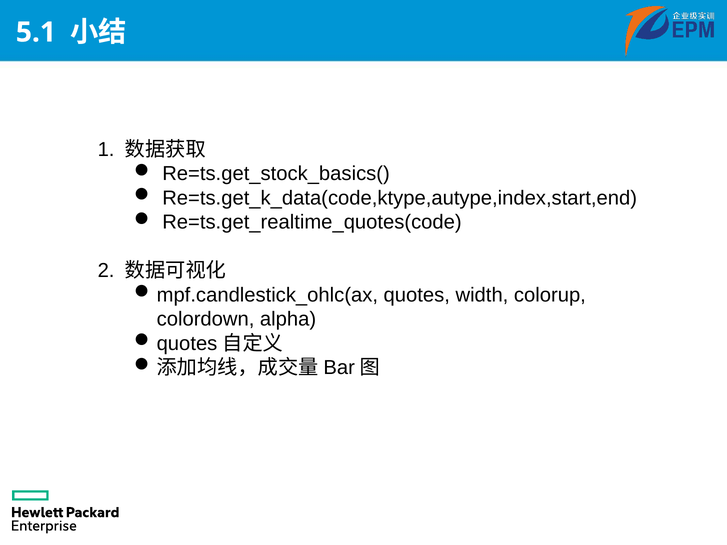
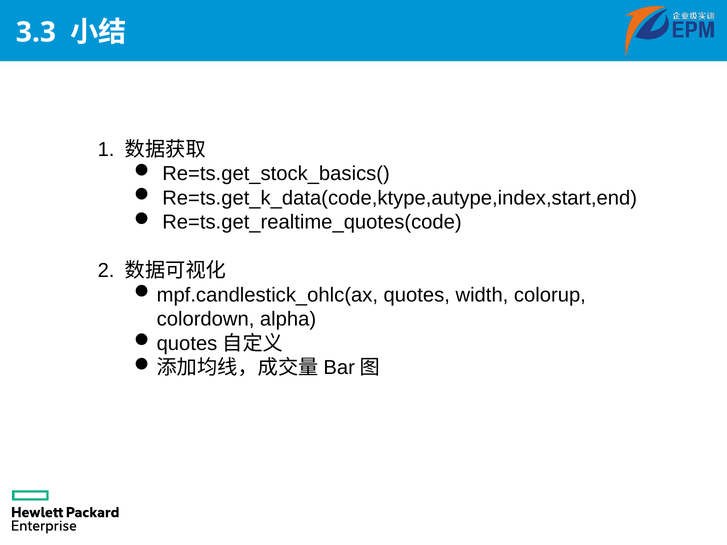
5.1: 5.1 -> 3.3
